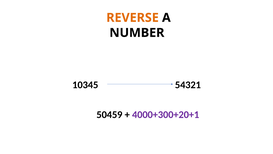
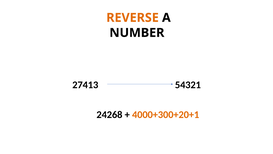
10345: 10345 -> 27413
50459: 50459 -> 24268
4000+300+20+1 colour: purple -> orange
